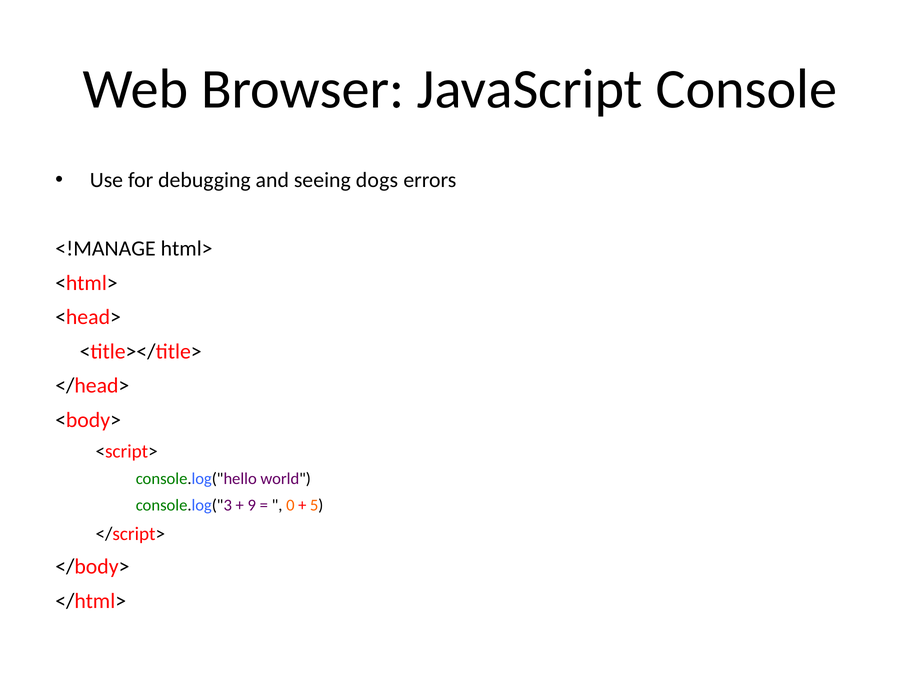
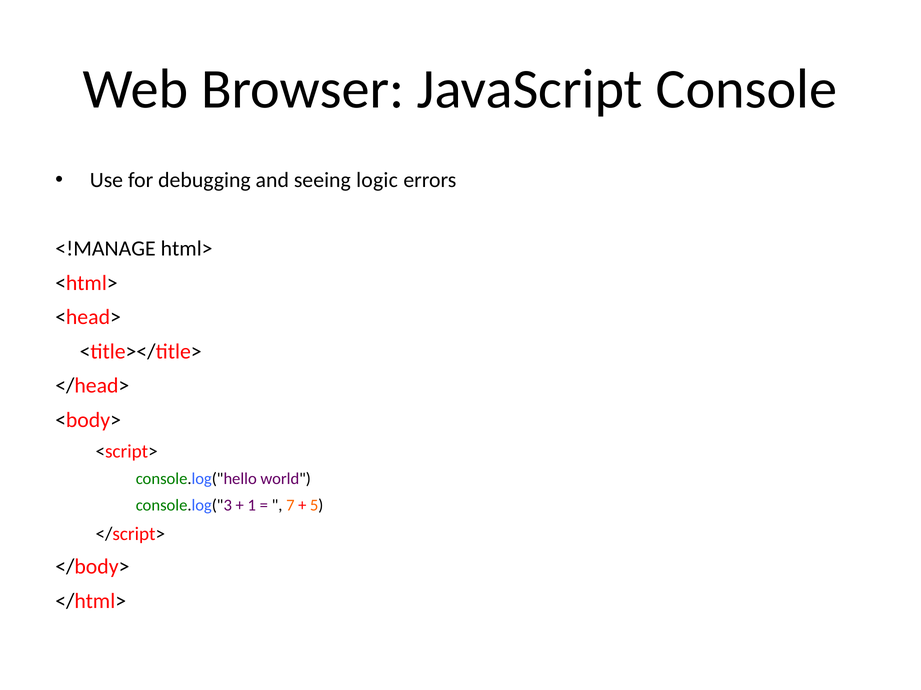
dogs: dogs -> logic
9: 9 -> 1
0: 0 -> 7
